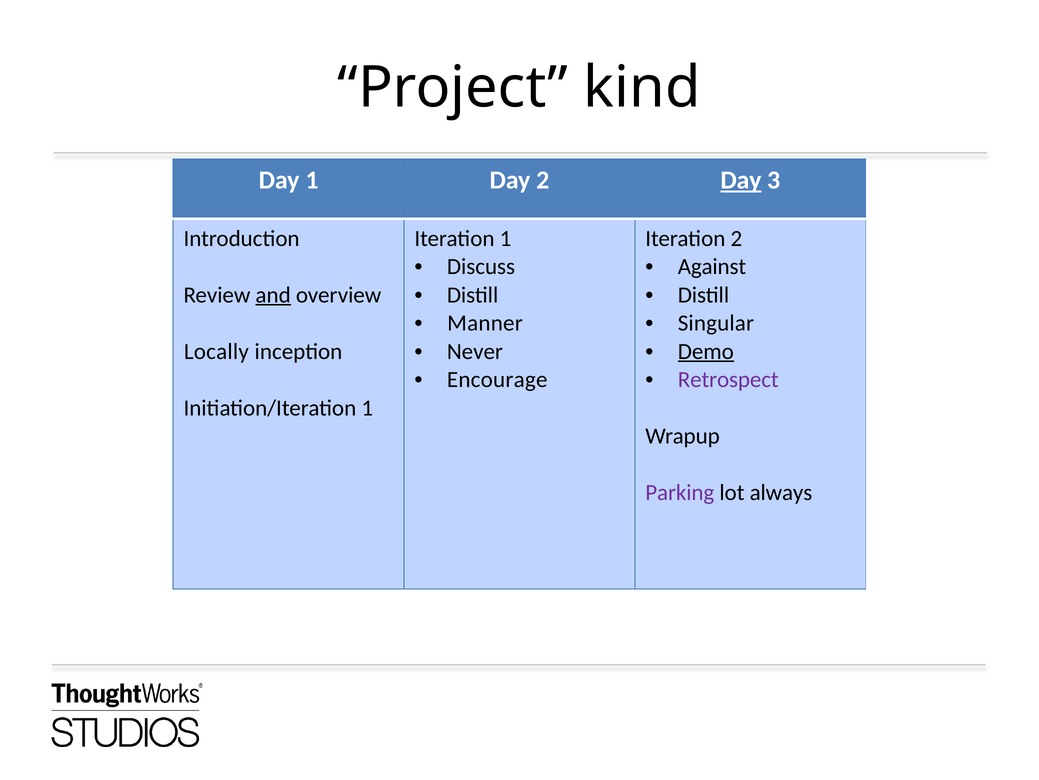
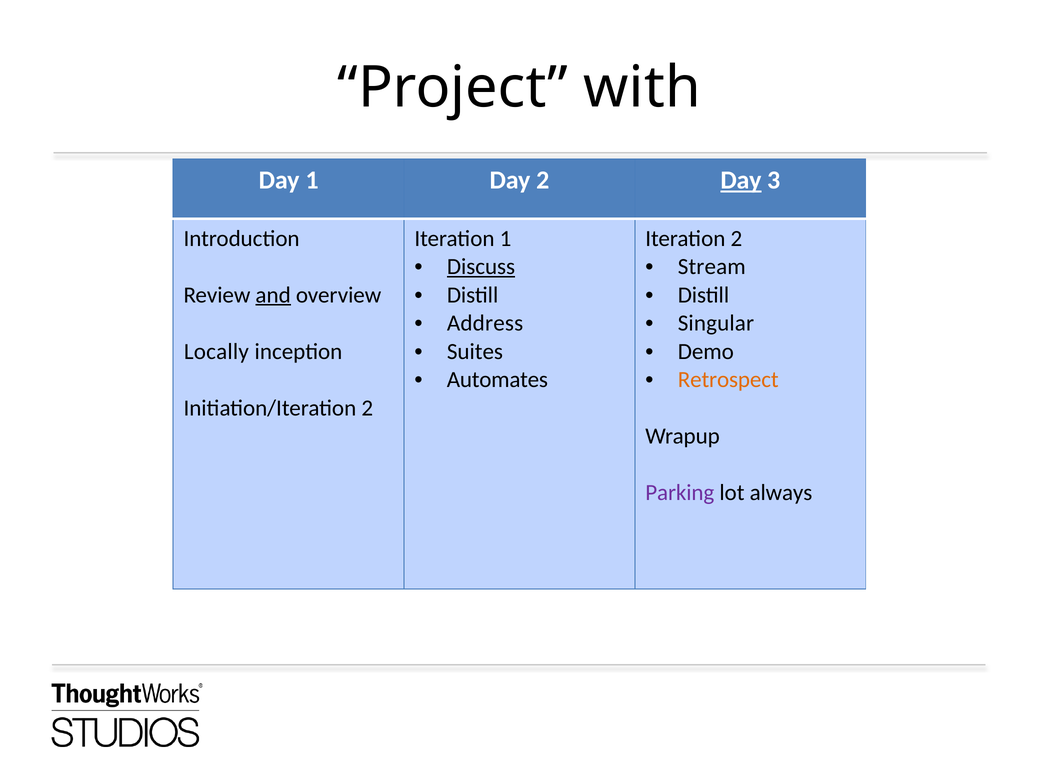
kind: kind -> with
Discuss underline: none -> present
Against: Against -> Stream
Manner: Manner -> Address
Never: Never -> Suites
Demo underline: present -> none
Encourage: Encourage -> Automates
Retrospect colour: purple -> orange
Initiation/Iteration 1: 1 -> 2
